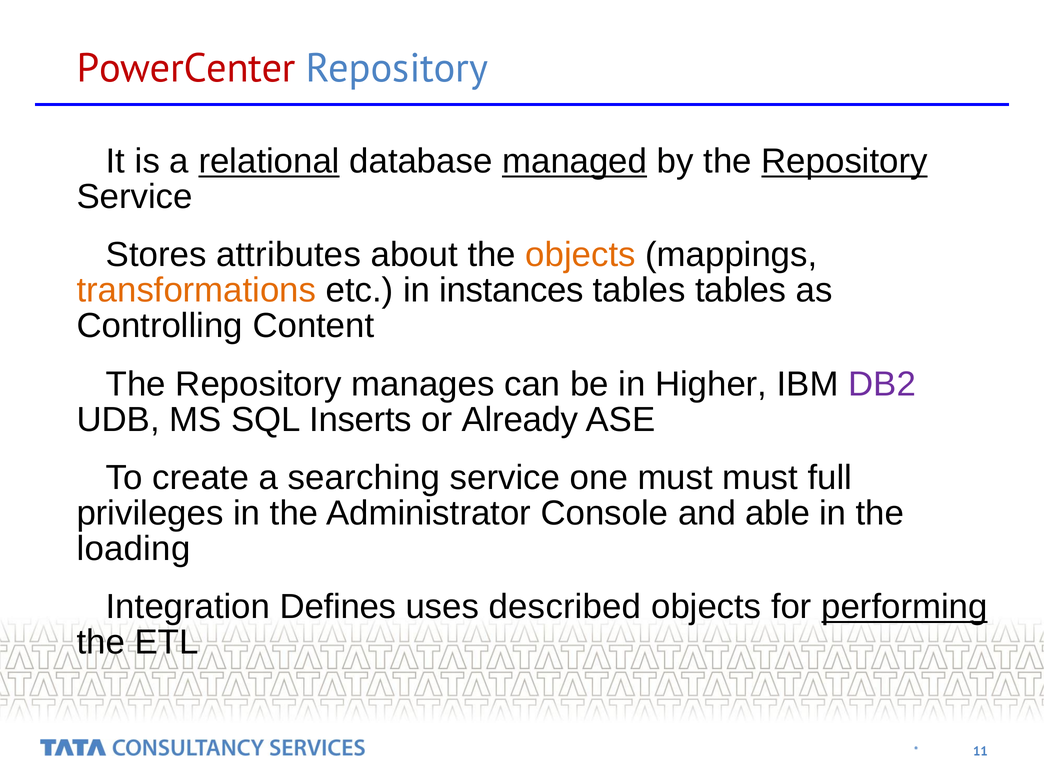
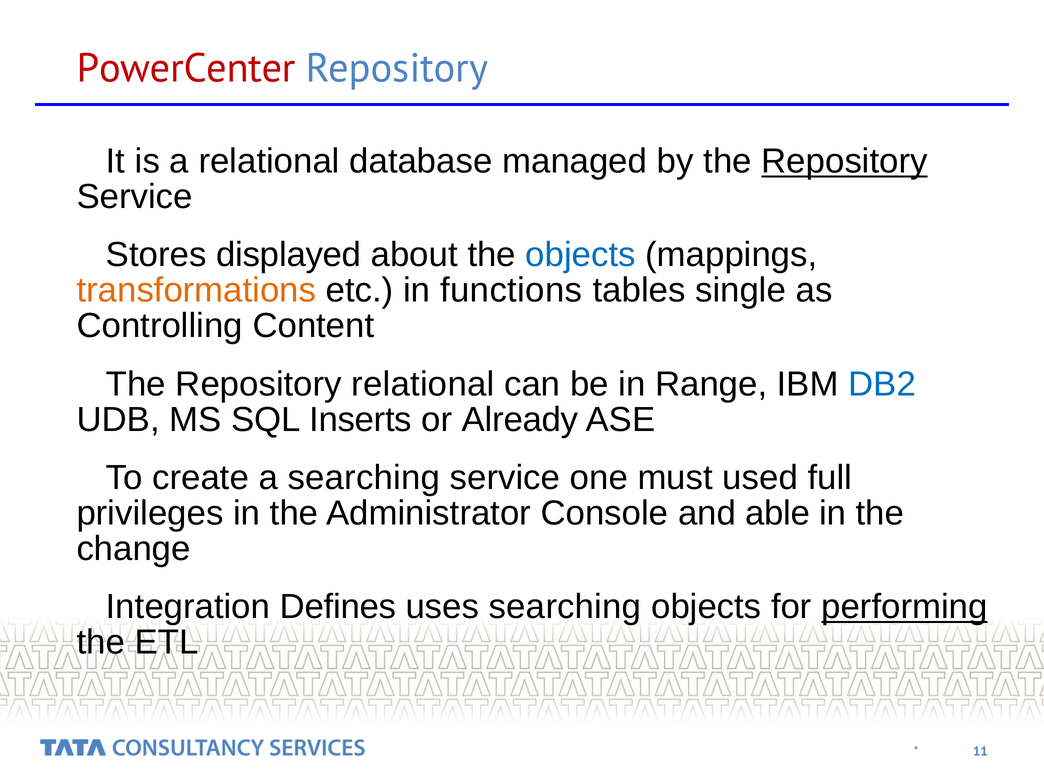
relational at (269, 161) underline: present -> none
managed underline: present -> none
attributes: attributes -> displayed
objects at (581, 255) colour: orange -> blue
instances: instances -> functions
tables tables: tables -> single
Repository manages: manages -> relational
Higher: Higher -> Range
DB2 colour: purple -> blue
must must: must -> used
loading: loading -> change
uses described: described -> searching
